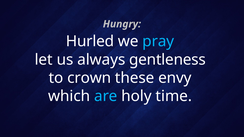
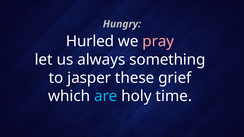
pray colour: light blue -> pink
gentleness: gentleness -> something
crown: crown -> jasper
envy: envy -> grief
